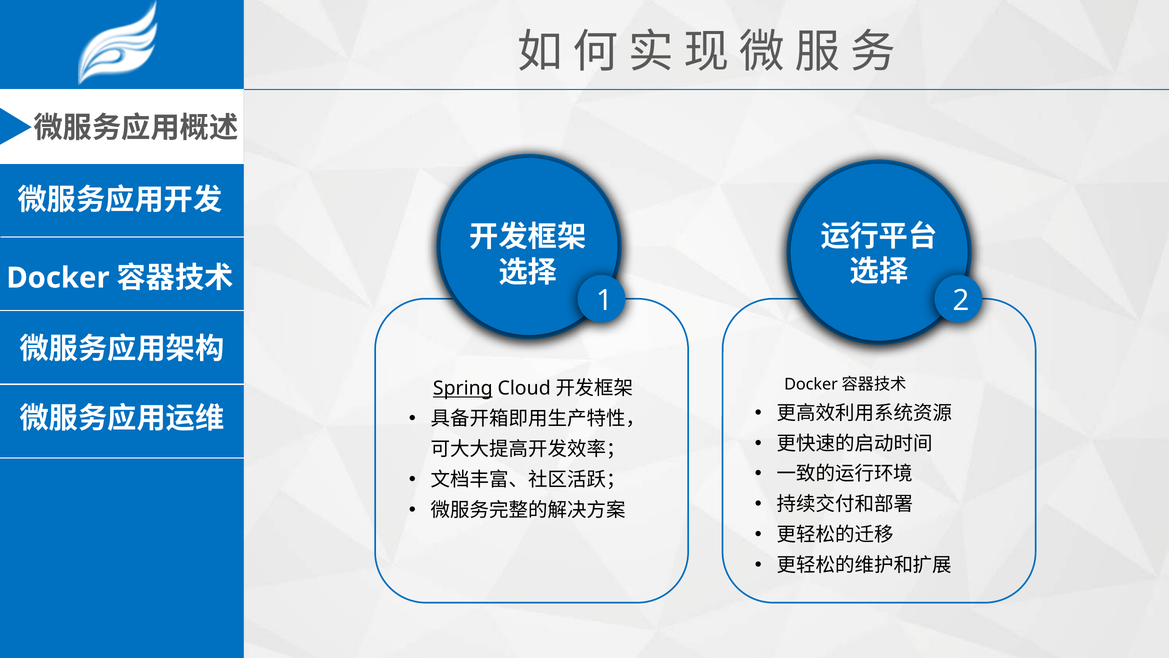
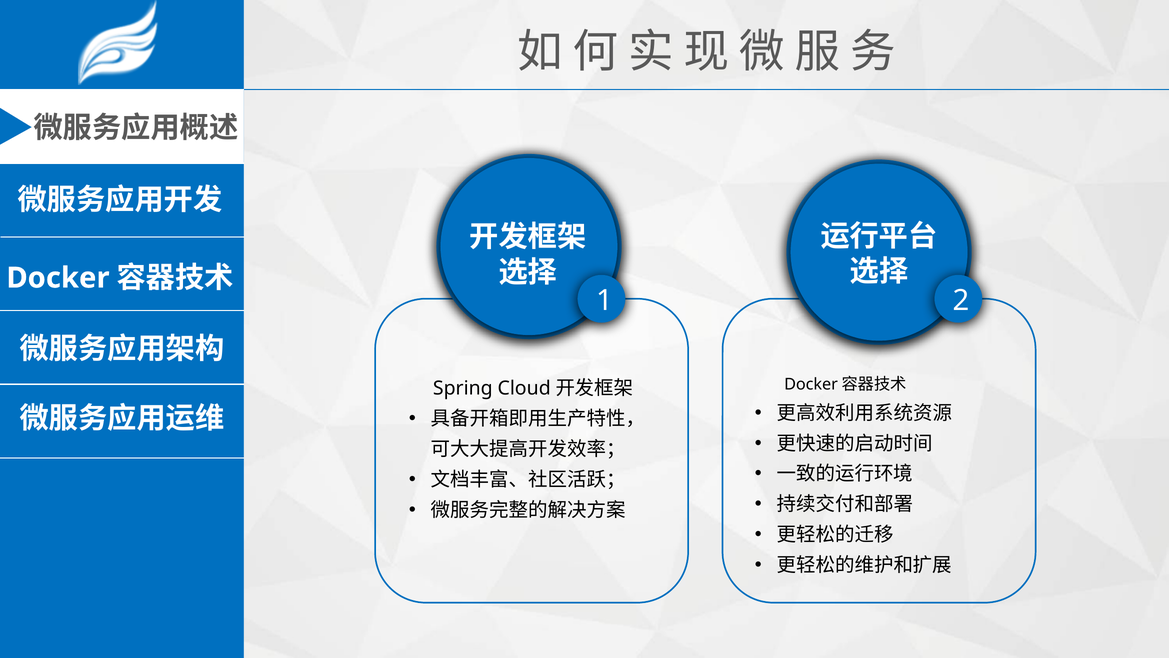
Spring underline: present -> none
